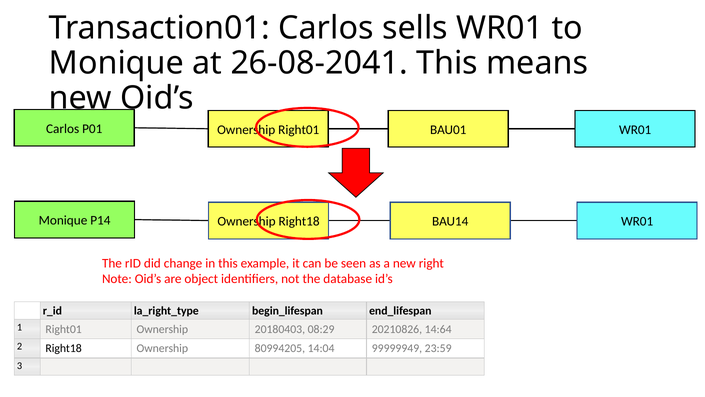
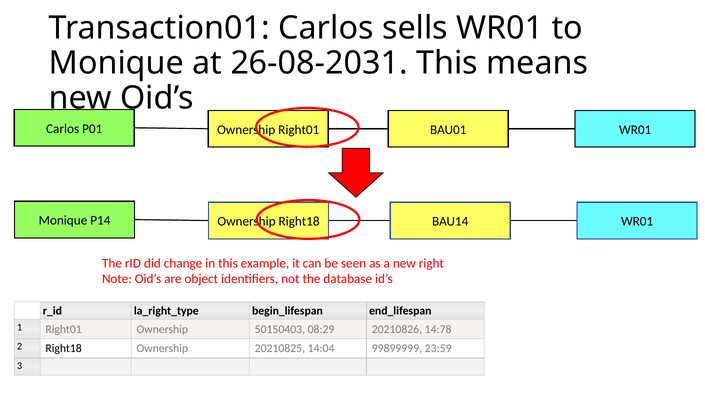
26-08-2041: 26-08-2041 -> 26-08-2031
20180403: 20180403 -> 50150403
14:64: 14:64 -> 14:78
80994205: 80994205 -> 20210825
99999949: 99999949 -> 99899999
